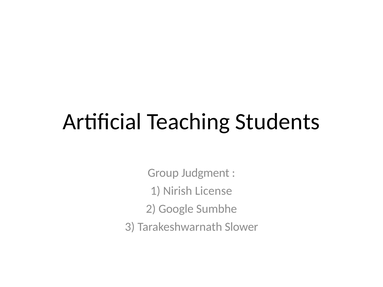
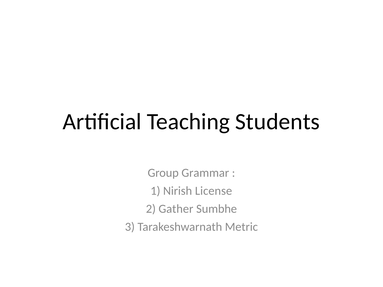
Judgment: Judgment -> Grammar
Google: Google -> Gather
Slower: Slower -> Metric
